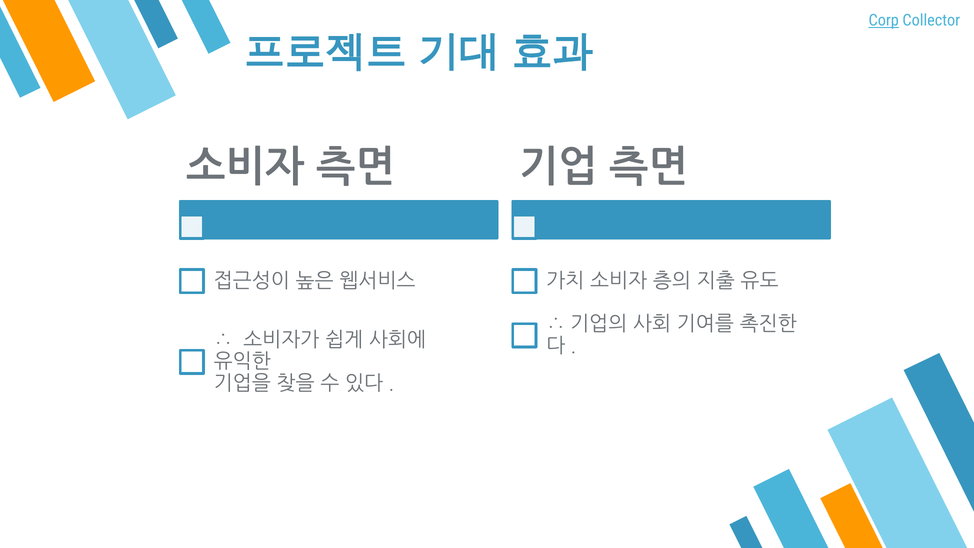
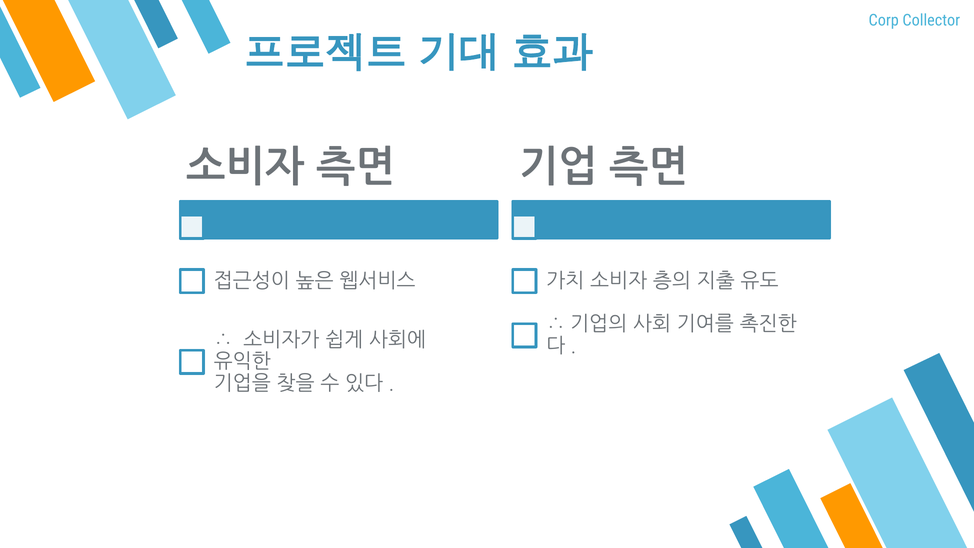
Corp underline: present -> none
